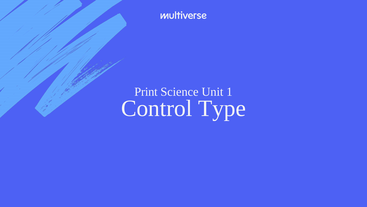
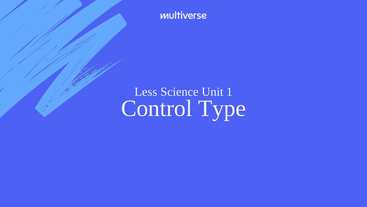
Print: Print -> Less
